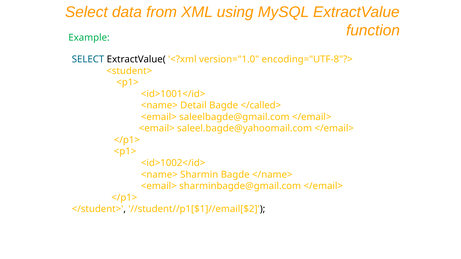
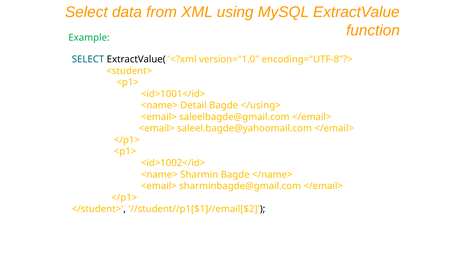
</called>: </called> -> </using>
